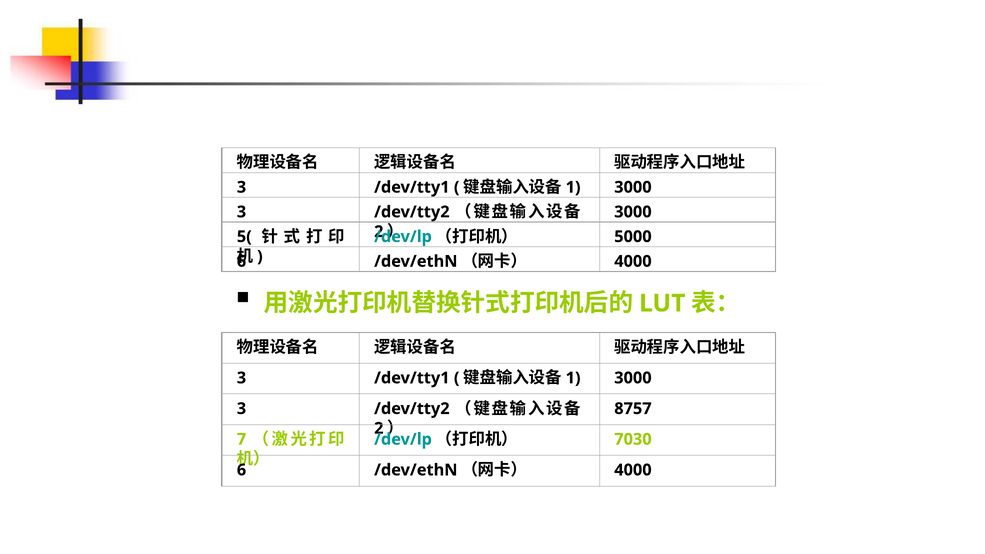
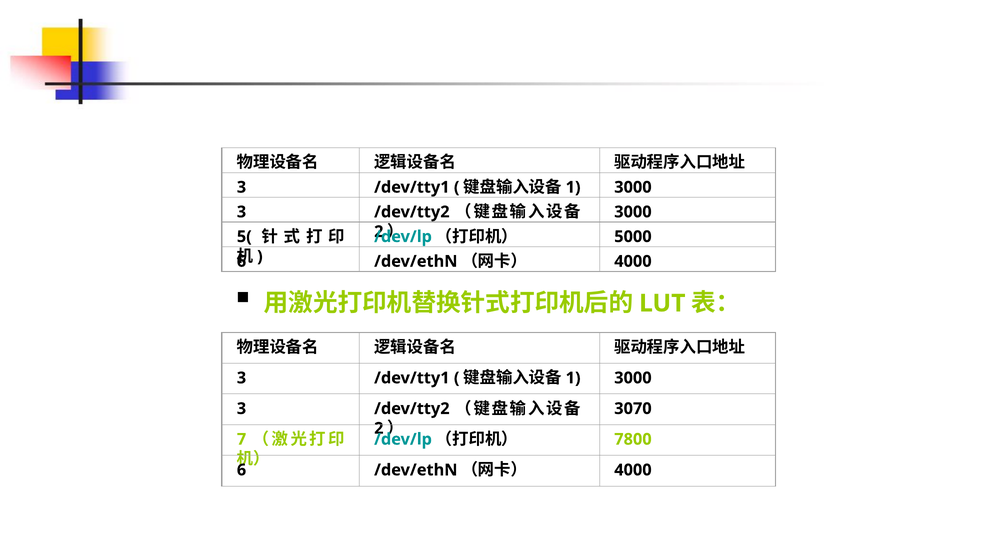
8757: 8757 -> 3070
7030: 7030 -> 7800
